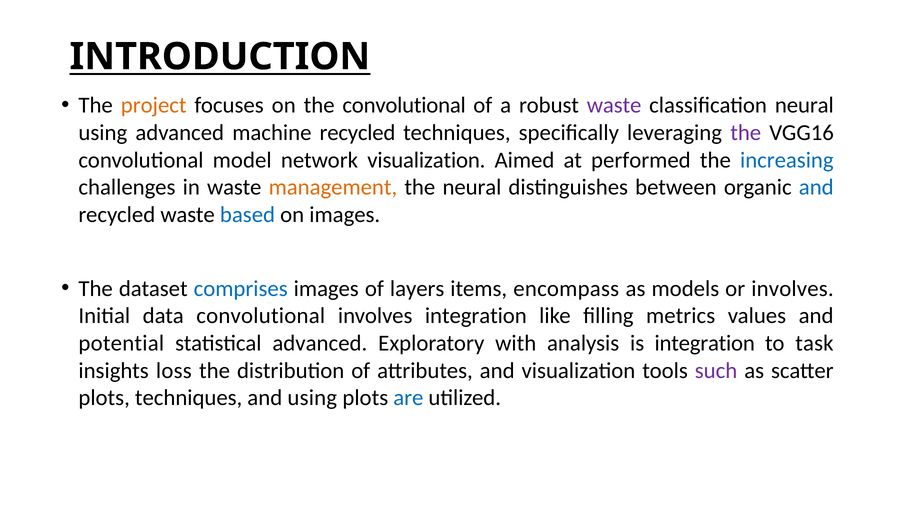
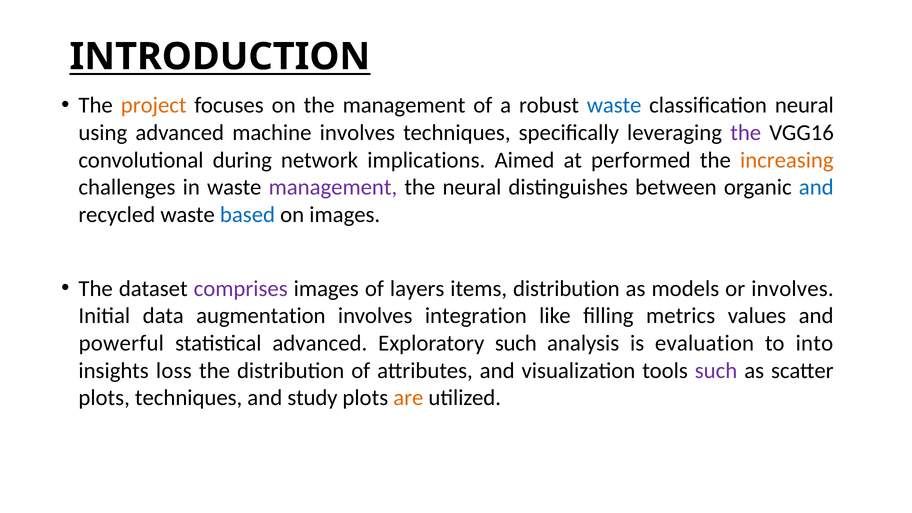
the convolutional: convolutional -> management
waste at (614, 105) colour: purple -> blue
machine recycled: recycled -> involves
model: model -> during
network visualization: visualization -> implications
increasing colour: blue -> orange
management at (333, 187) colour: orange -> purple
comprises colour: blue -> purple
items encompass: encompass -> distribution
data convolutional: convolutional -> augmentation
potential: potential -> powerful
Exploratory with: with -> such
is integration: integration -> evaluation
task: task -> into
and using: using -> study
are colour: blue -> orange
